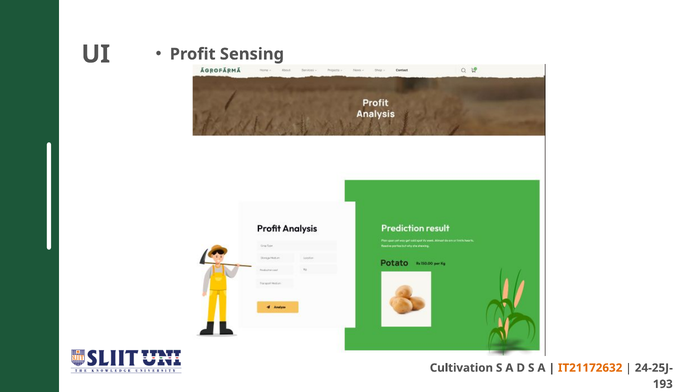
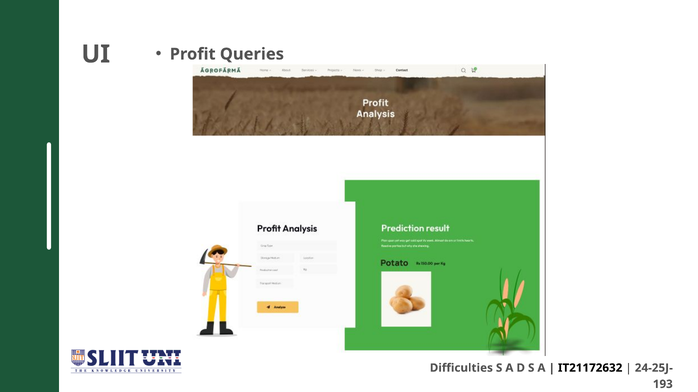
Sensing: Sensing -> Queries
Cultivation: Cultivation -> Difficulties
IT21172632 colour: orange -> black
